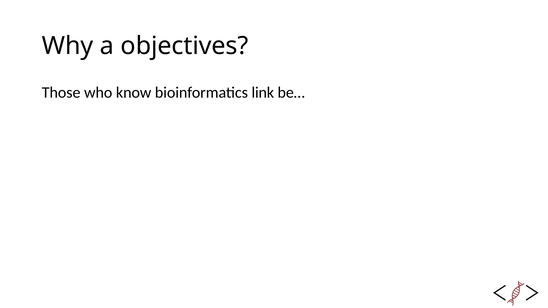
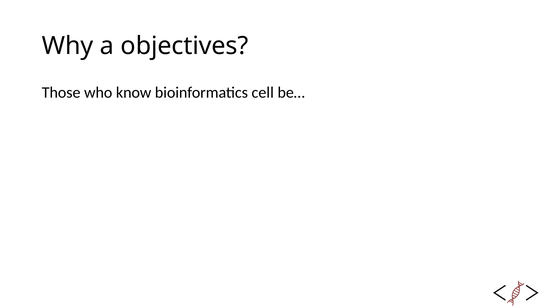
link: link -> cell
